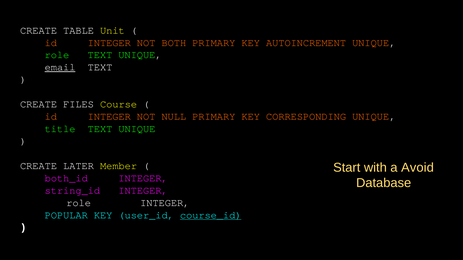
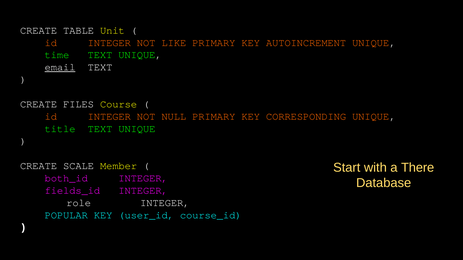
BOTH: BOTH -> LIKE
role at (57, 55): role -> time
LATER: LATER -> SCALE
Avoid: Avoid -> There
string_id: string_id -> fields_id
course_id underline: present -> none
